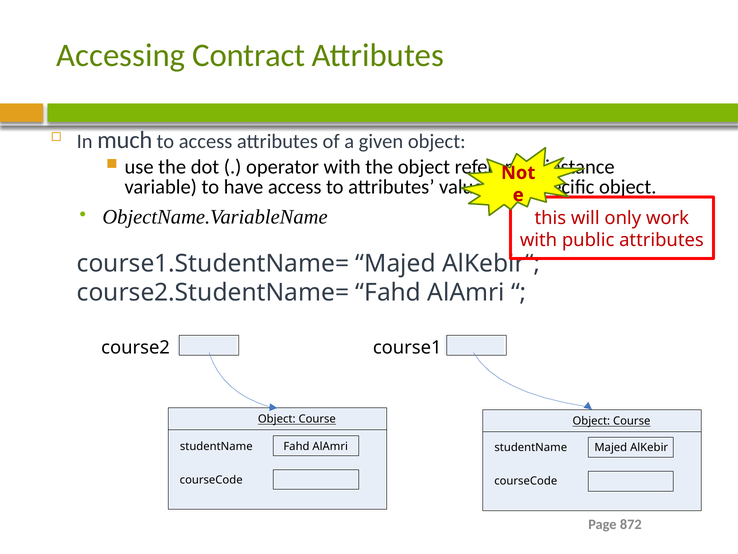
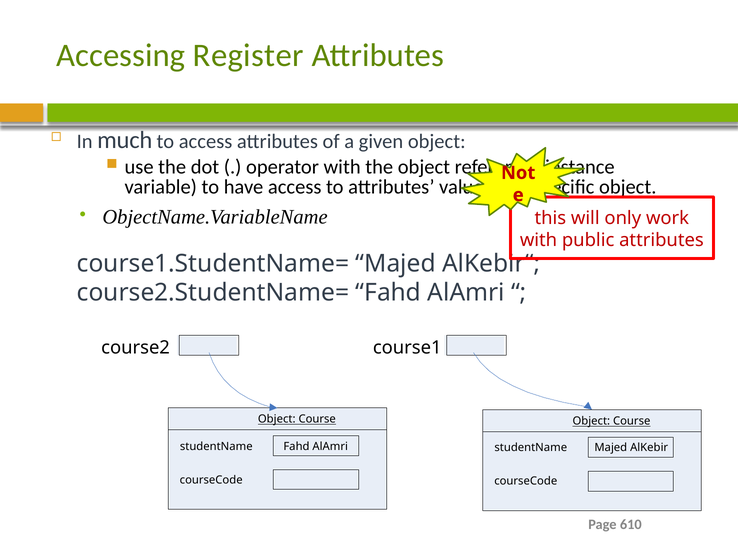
Contract: Contract -> Register
872: 872 -> 610
